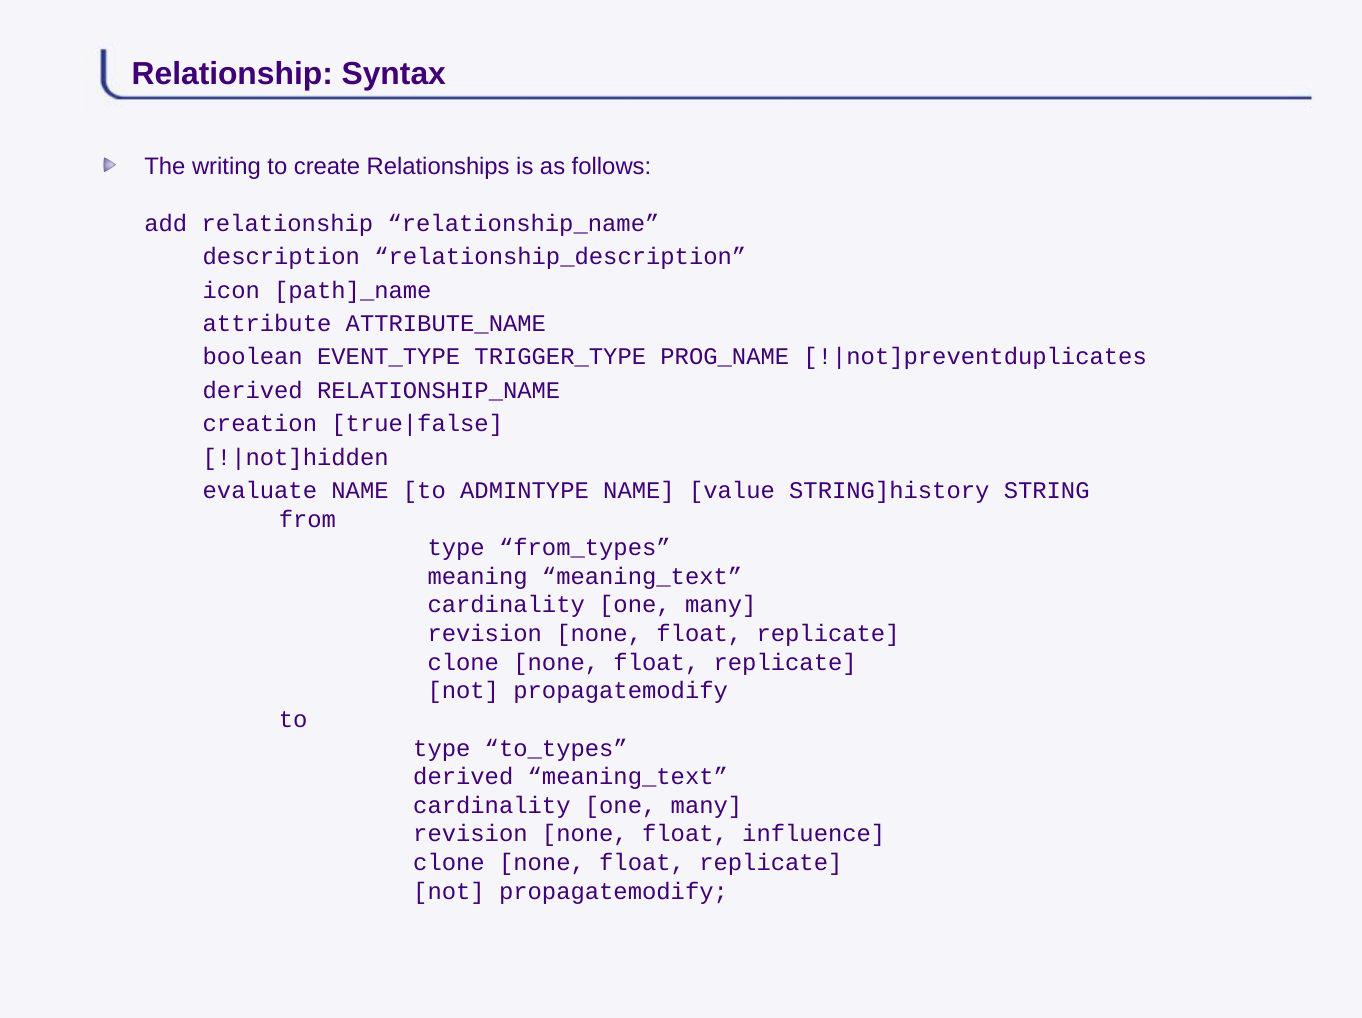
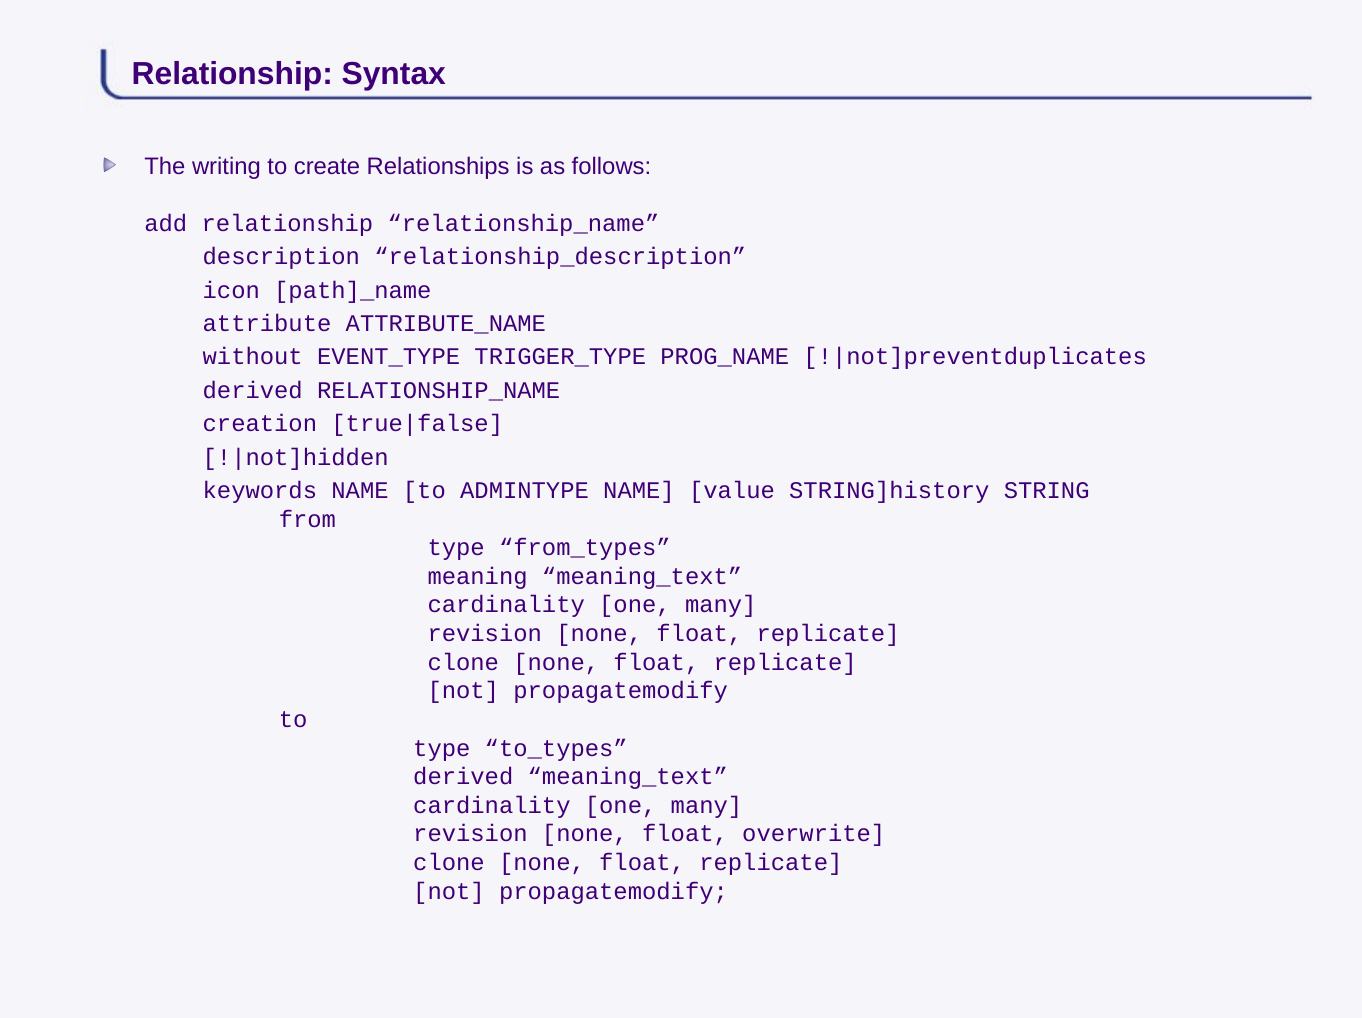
boolean: boolean -> without
evaluate: evaluate -> keywords
influence: influence -> overwrite
